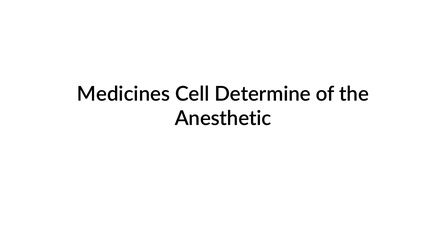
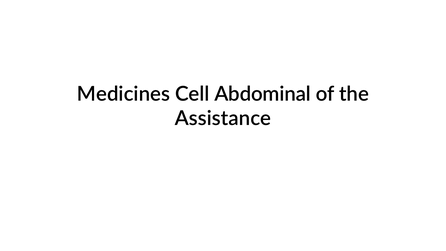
Determine: Determine -> Abdominal
Anesthetic: Anesthetic -> Assistance
